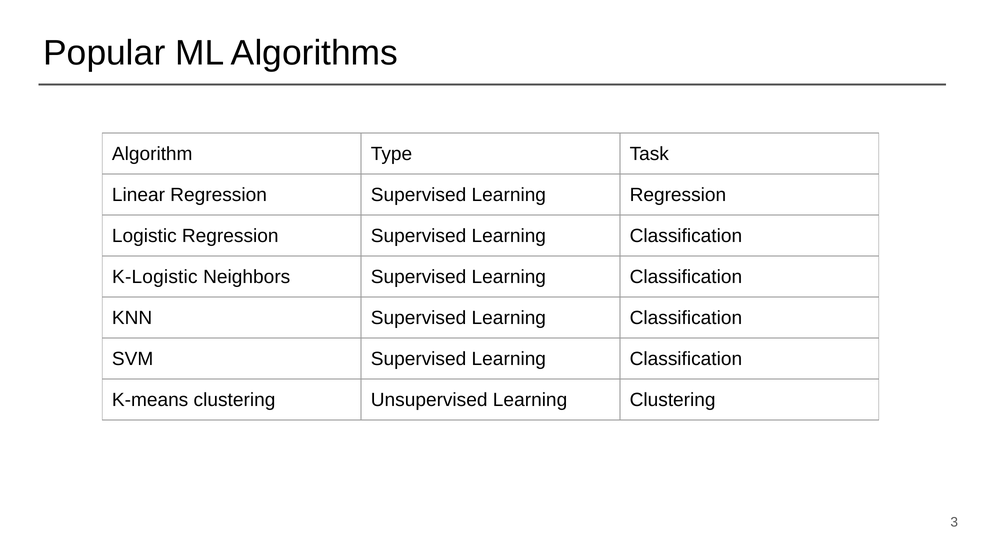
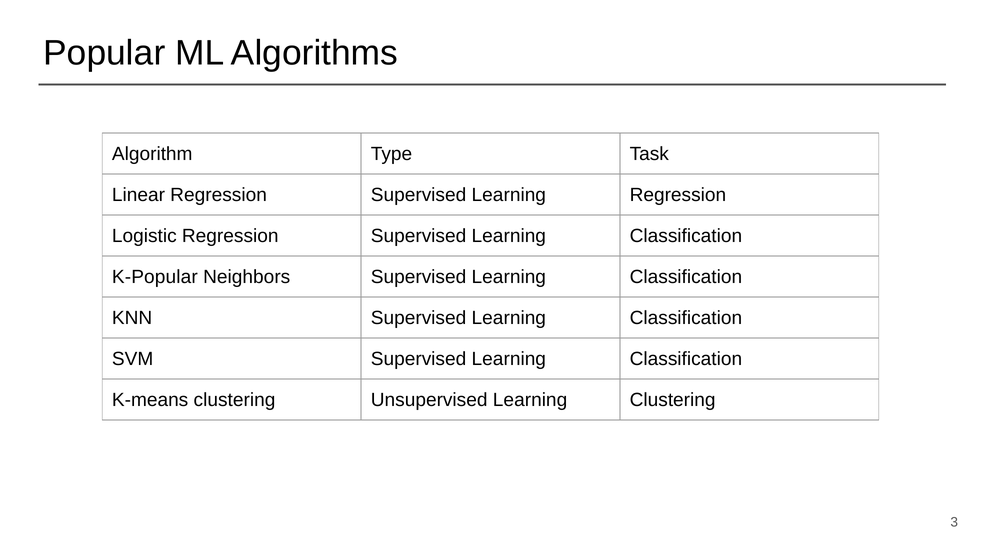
K-Logistic: K-Logistic -> K-Popular
